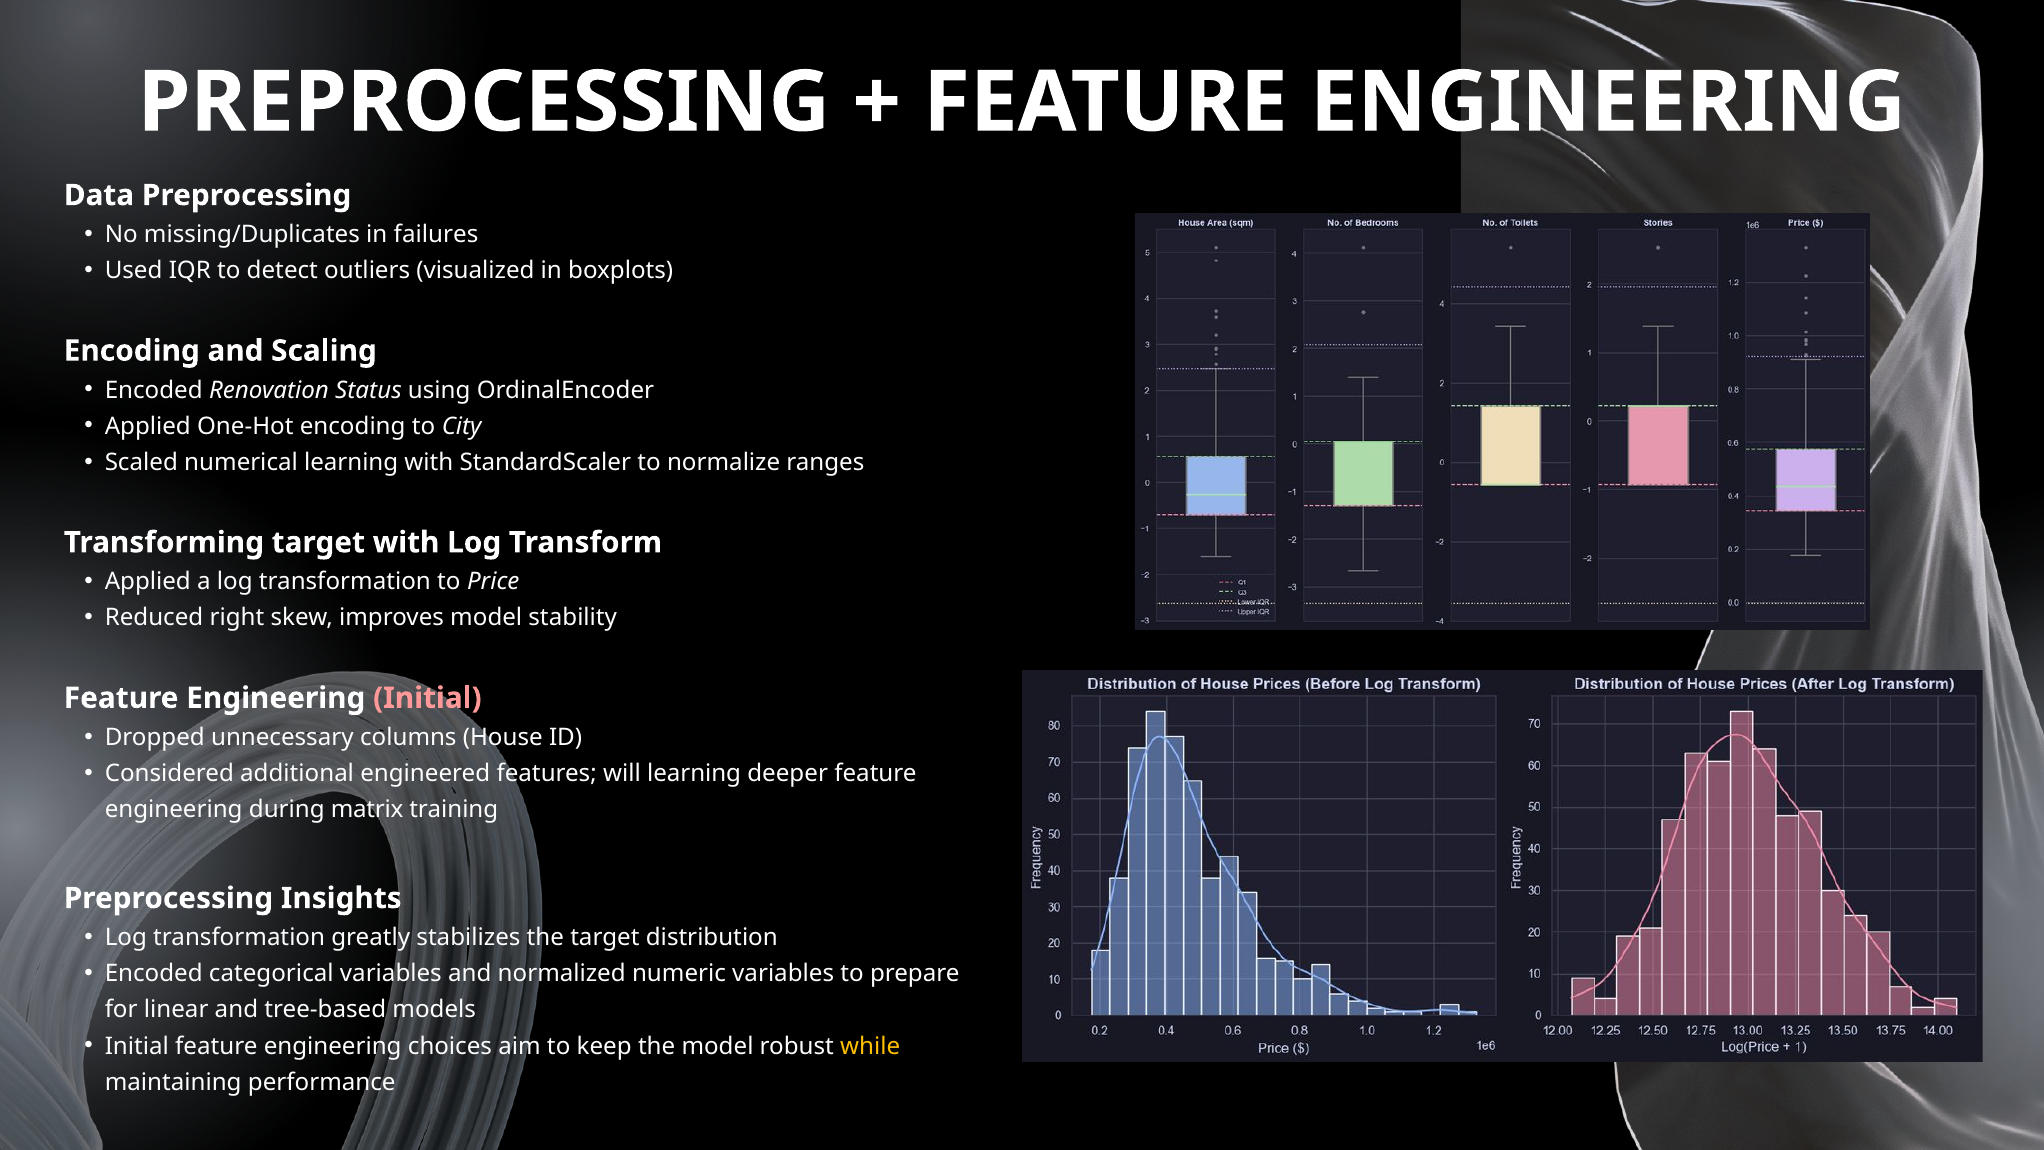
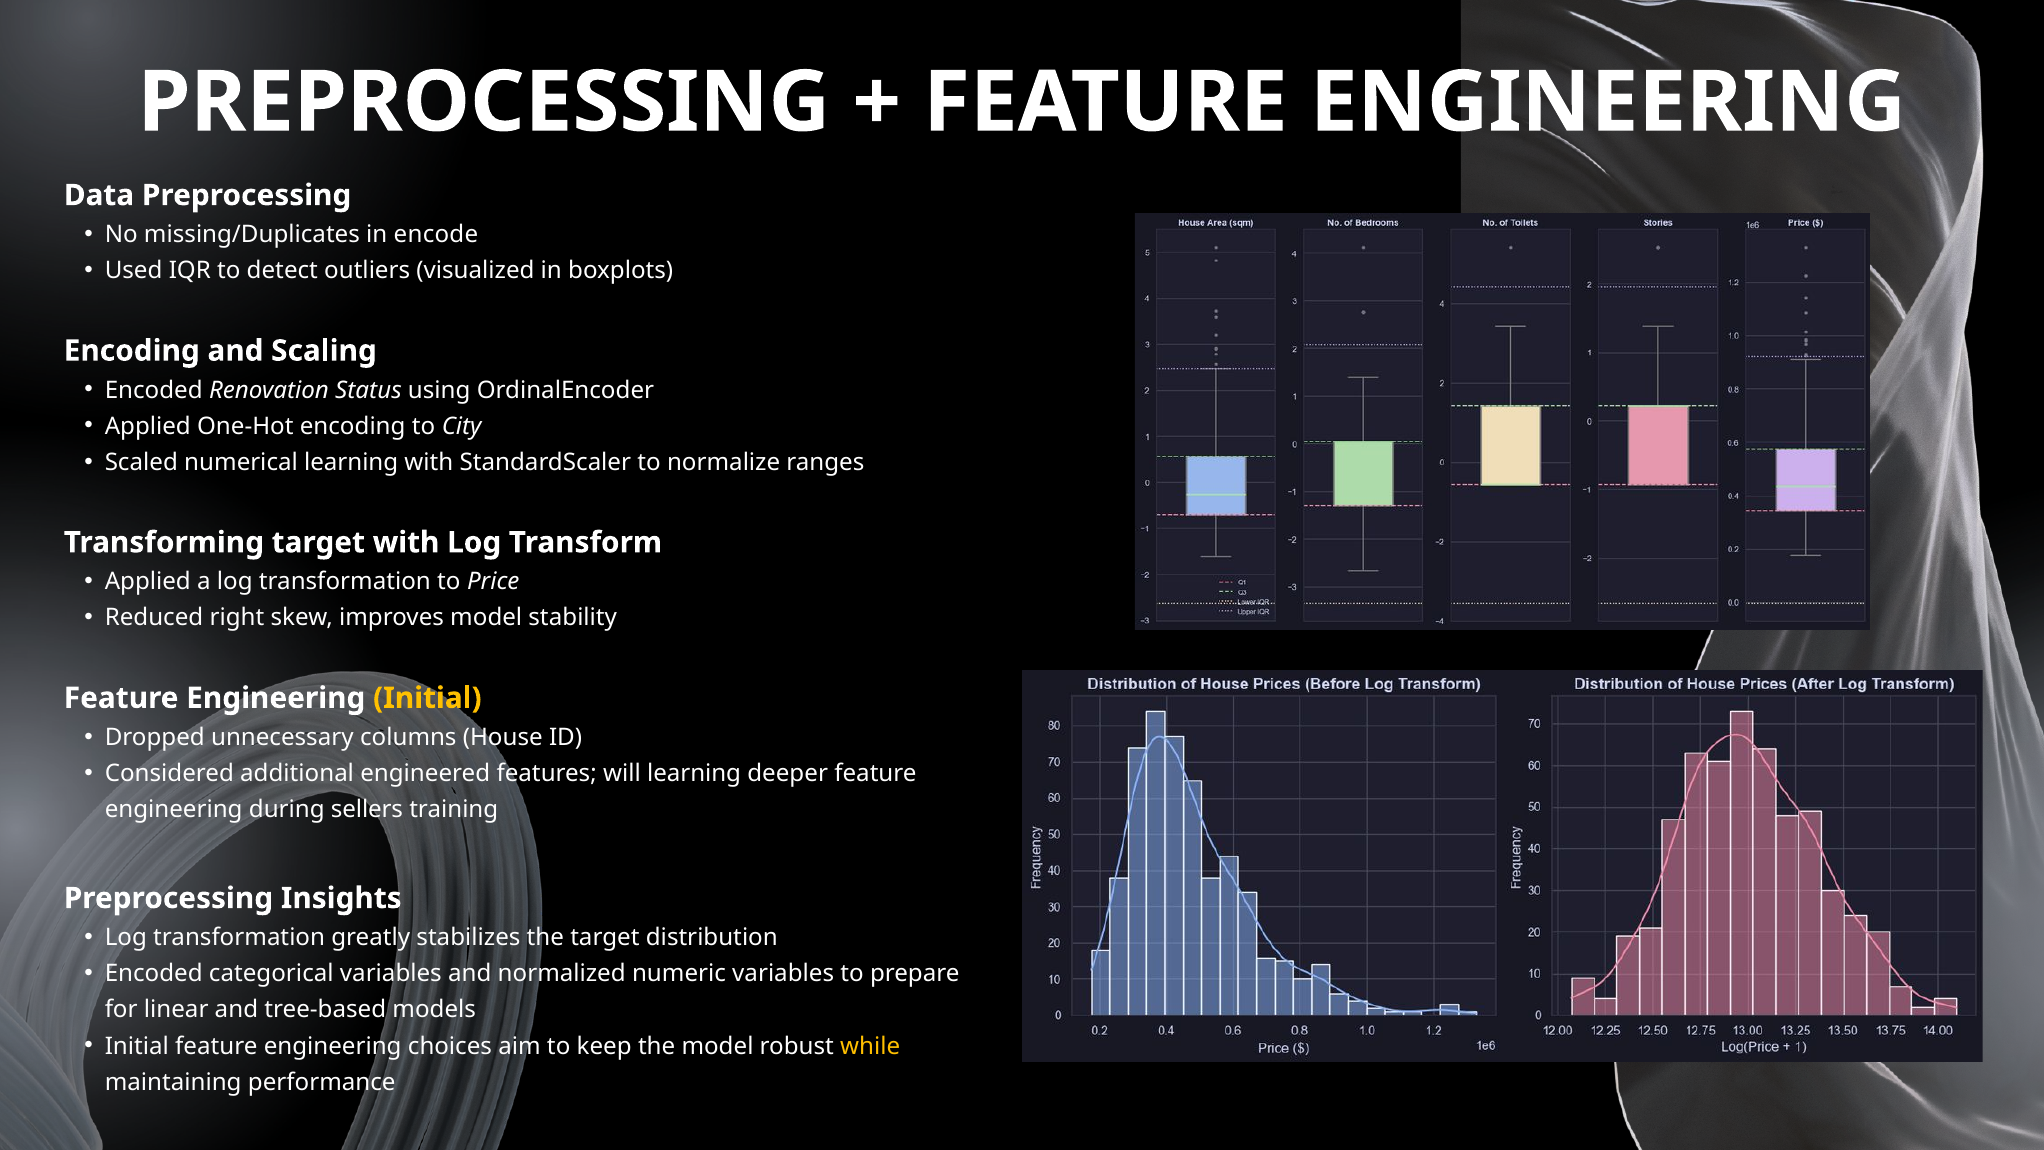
failures: failures -> encode
Initial at (427, 698) colour: pink -> yellow
matrix: matrix -> sellers
